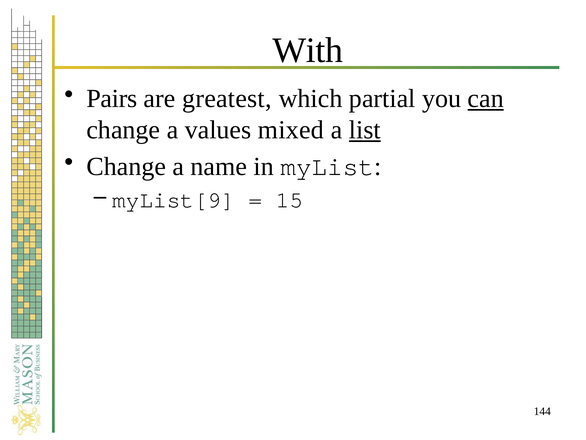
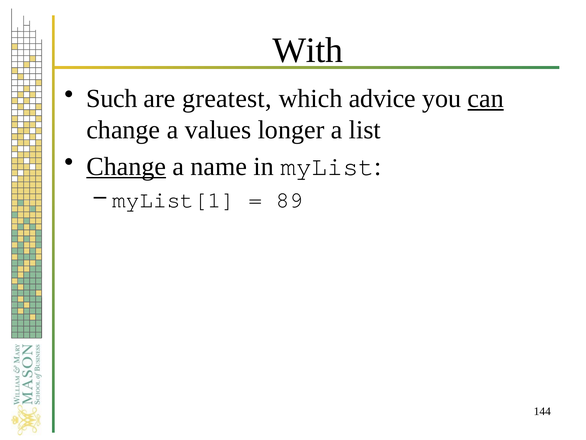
Pairs: Pairs -> Such
partial: partial -> advice
mixed: mixed -> longer
list underline: present -> none
Change at (126, 166) underline: none -> present
myList[9: myList[9 -> myList[1
15: 15 -> 89
